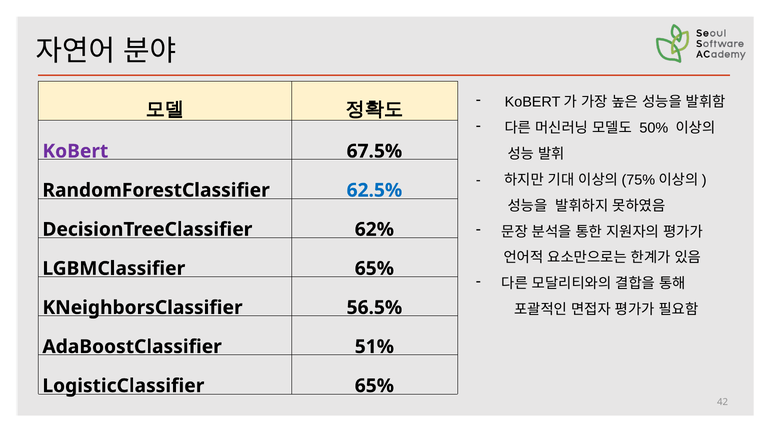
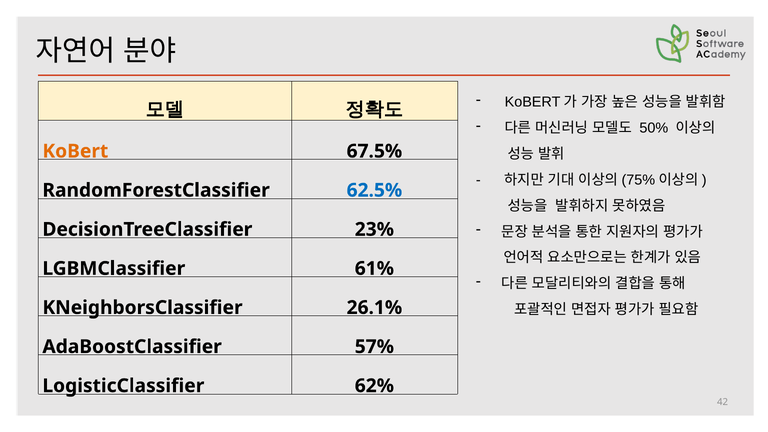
KoBert colour: purple -> orange
62%: 62% -> 23%
LGBMClassifier 65%: 65% -> 61%
56.5%: 56.5% -> 26.1%
51%: 51% -> 57%
LogisticClassifier 65%: 65% -> 62%
